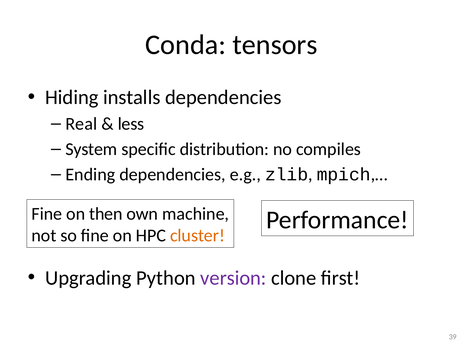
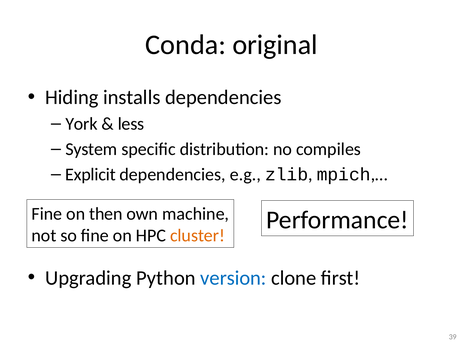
tensors: tensors -> original
Real: Real -> York
Ending: Ending -> Explicit
version colour: purple -> blue
